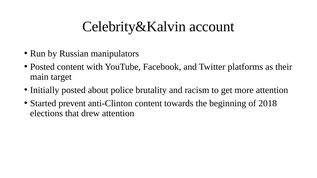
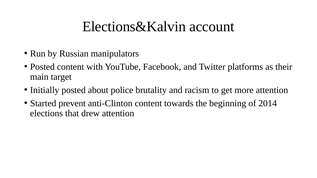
Celebrity&Kalvin: Celebrity&Kalvin -> Elections&Kalvin
2018: 2018 -> 2014
